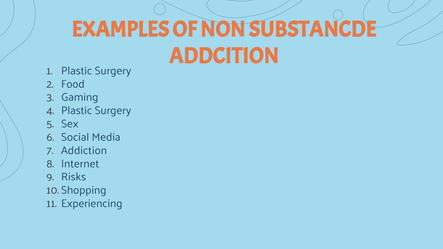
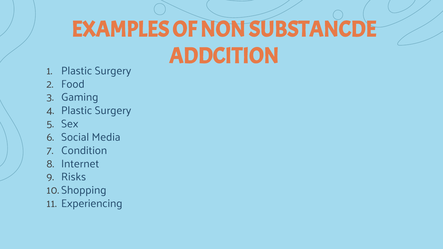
Addiction: Addiction -> Condition
